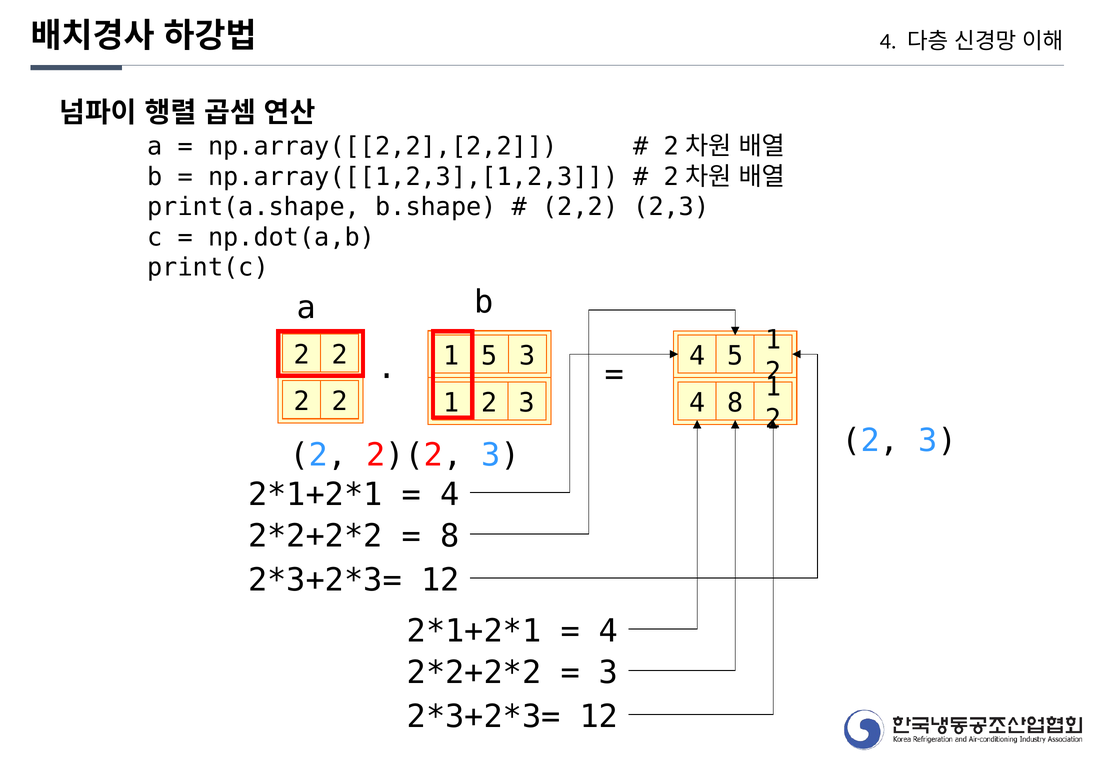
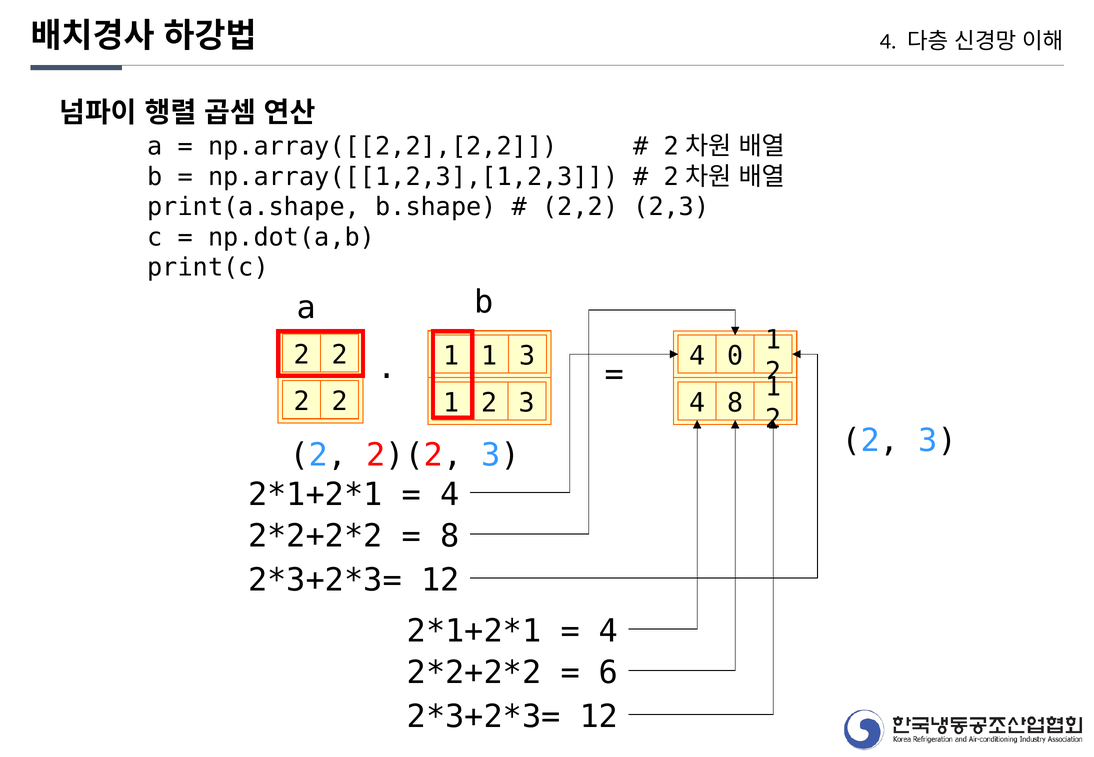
1 5: 5 -> 1
4 5: 5 -> 0
3 at (609, 673): 3 -> 6
